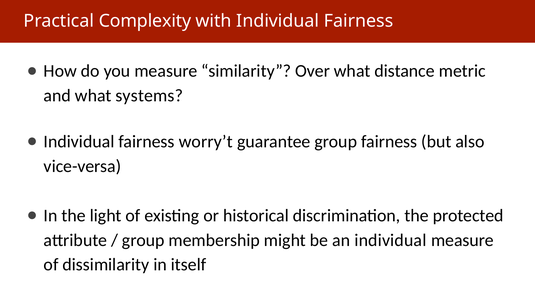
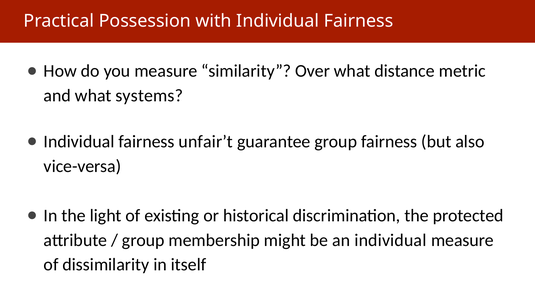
Complexity: Complexity -> Possession
worry’t: worry’t -> unfair’t
